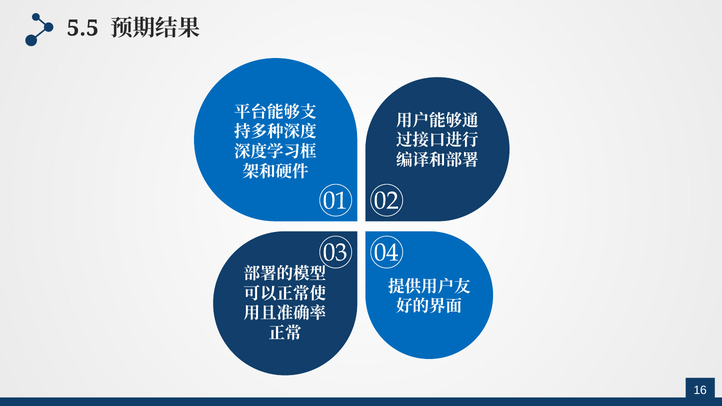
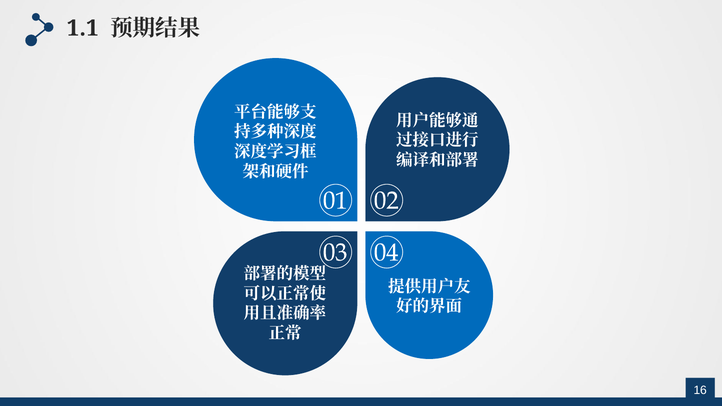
5.5: 5.5 -> 1.1
